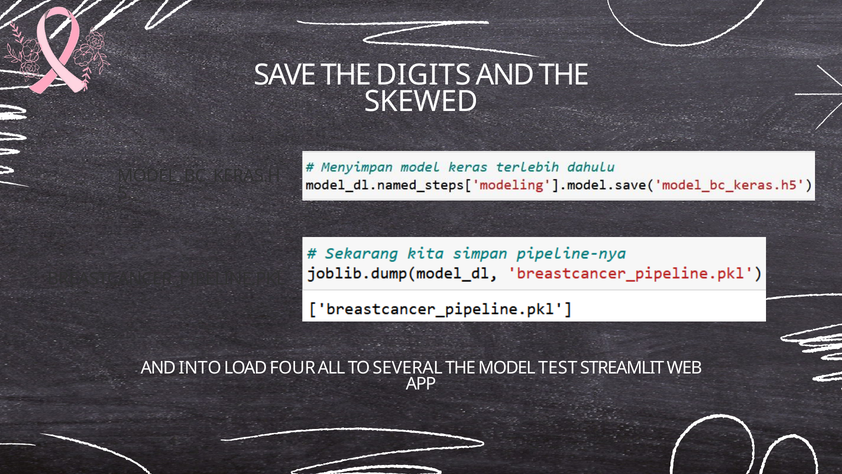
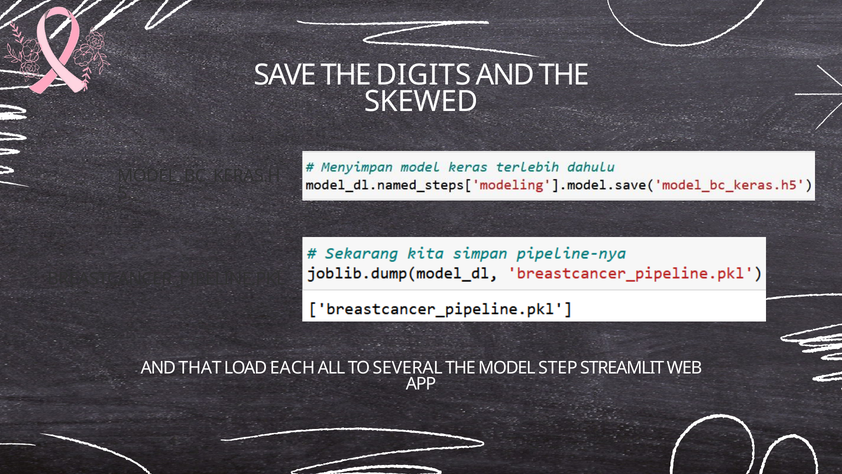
INTO: INTO -> THAT
FOUR: FOUR -> EACH
TEST: TEST -> STEP
